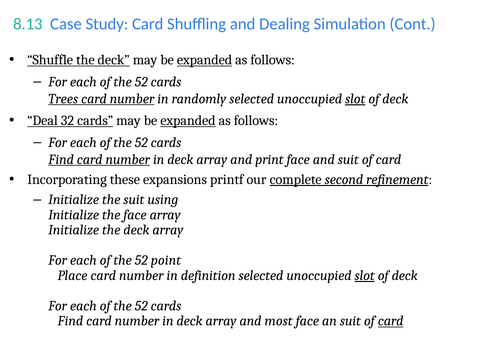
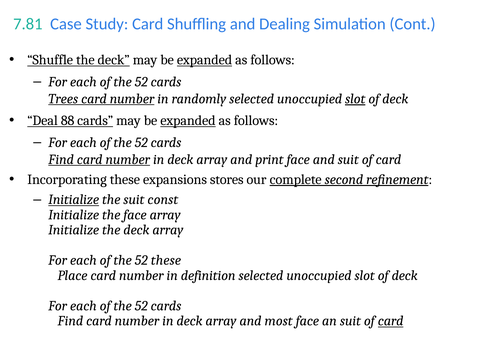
8.13: 8.13 -> 7.81
32: 32 -> 88
printf: printf -> stores
Initialize at (74, 200) underline: none -> present
using: using -> const
52 point: point -> these
slot at (365, 275) underline: present -> none
